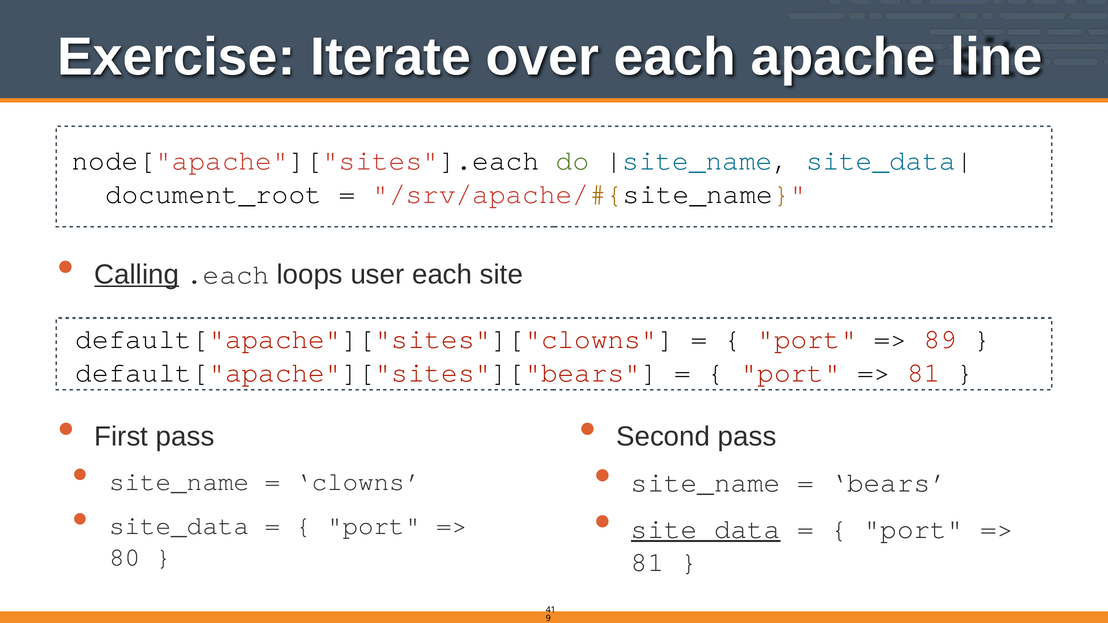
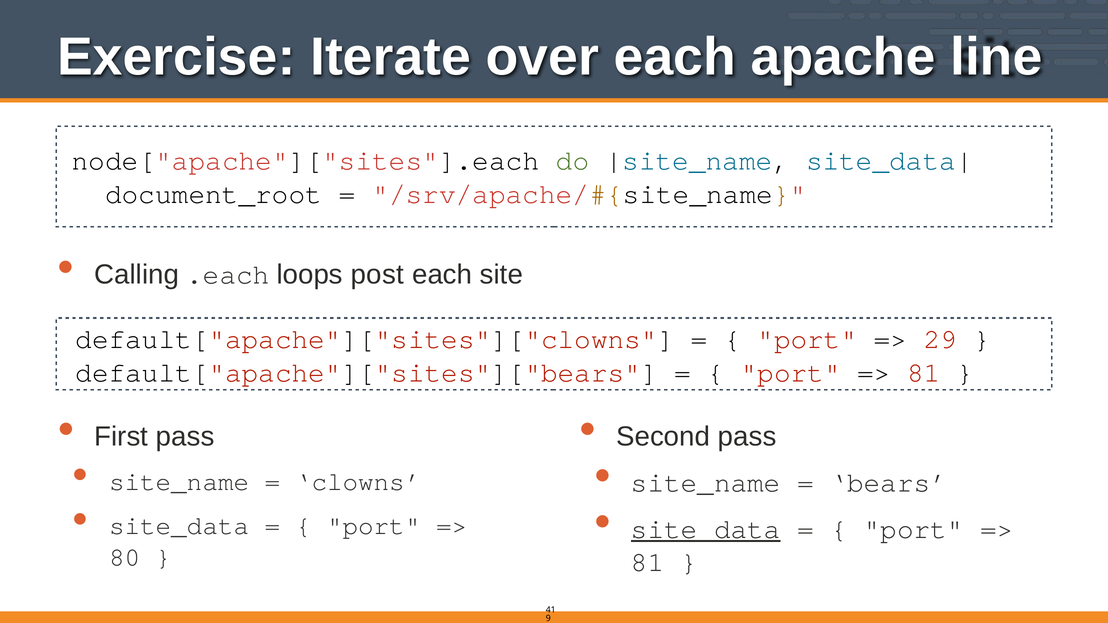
Calling underline: present -> none
user: user -> post
89: 89 -> 29
